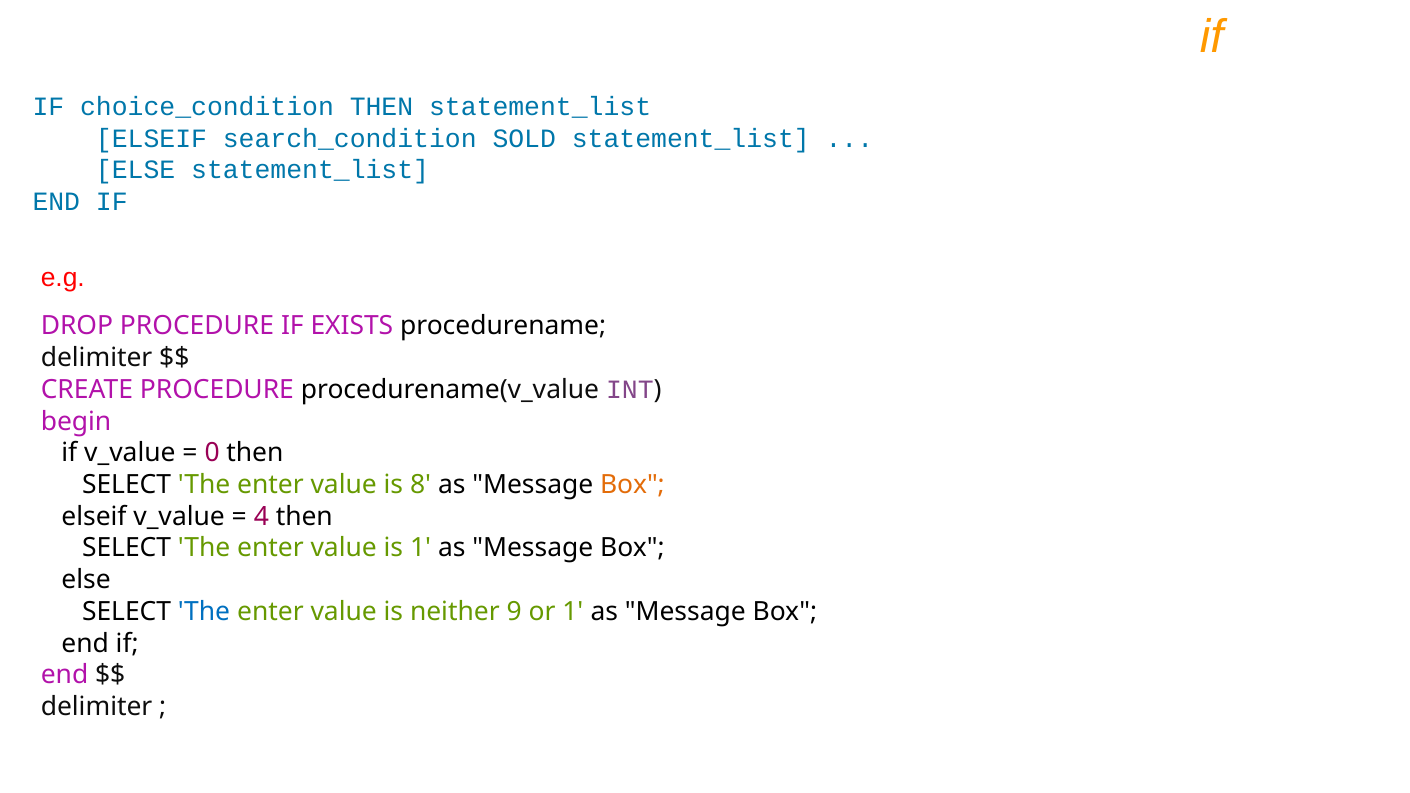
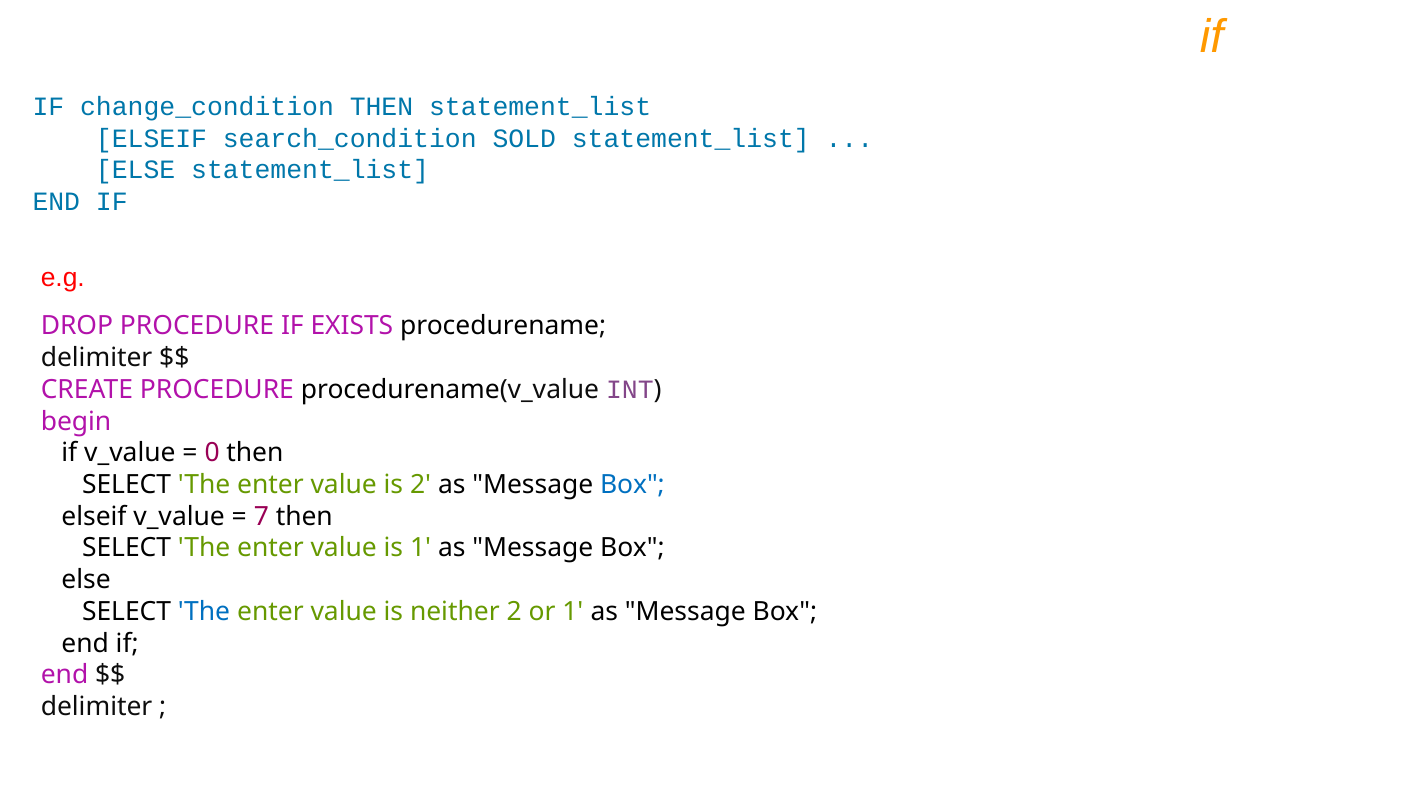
choice_condition: choice_condition -> change_condition
is 8: 8 -> 2
Box at (632, 485) colour: orange -> blue
4: 4 -> 7
neither 9: 9 -> 2
